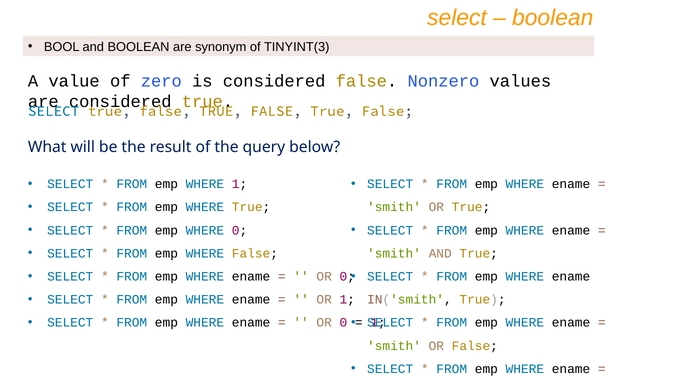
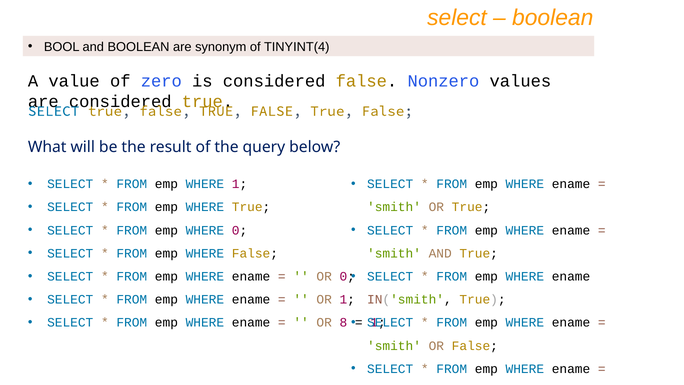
TINYINT(3: TINYINT(3 -> TINYINT(4
0 at (343, 323): 0 -> 8
